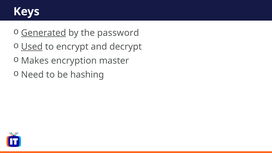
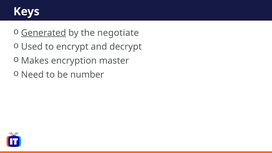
password: password -> negotiate
Used underline: present -> none
hashing: hashing -> number
